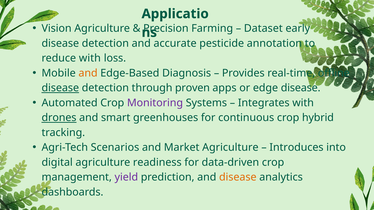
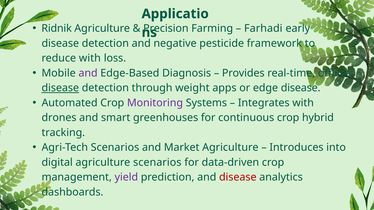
Vision: Vision -> Ridnik
Dataset: Dataset -> Farhadi
accurate: accurate -> negative
annotation: annotation -> framework
and at (88, 73) colour: orange -> purple
proven: proven -> weight
drones underline: present -> none
agriculture readiness: readiness -> scenarios
disease at (238, 178) colour: orange -> red
